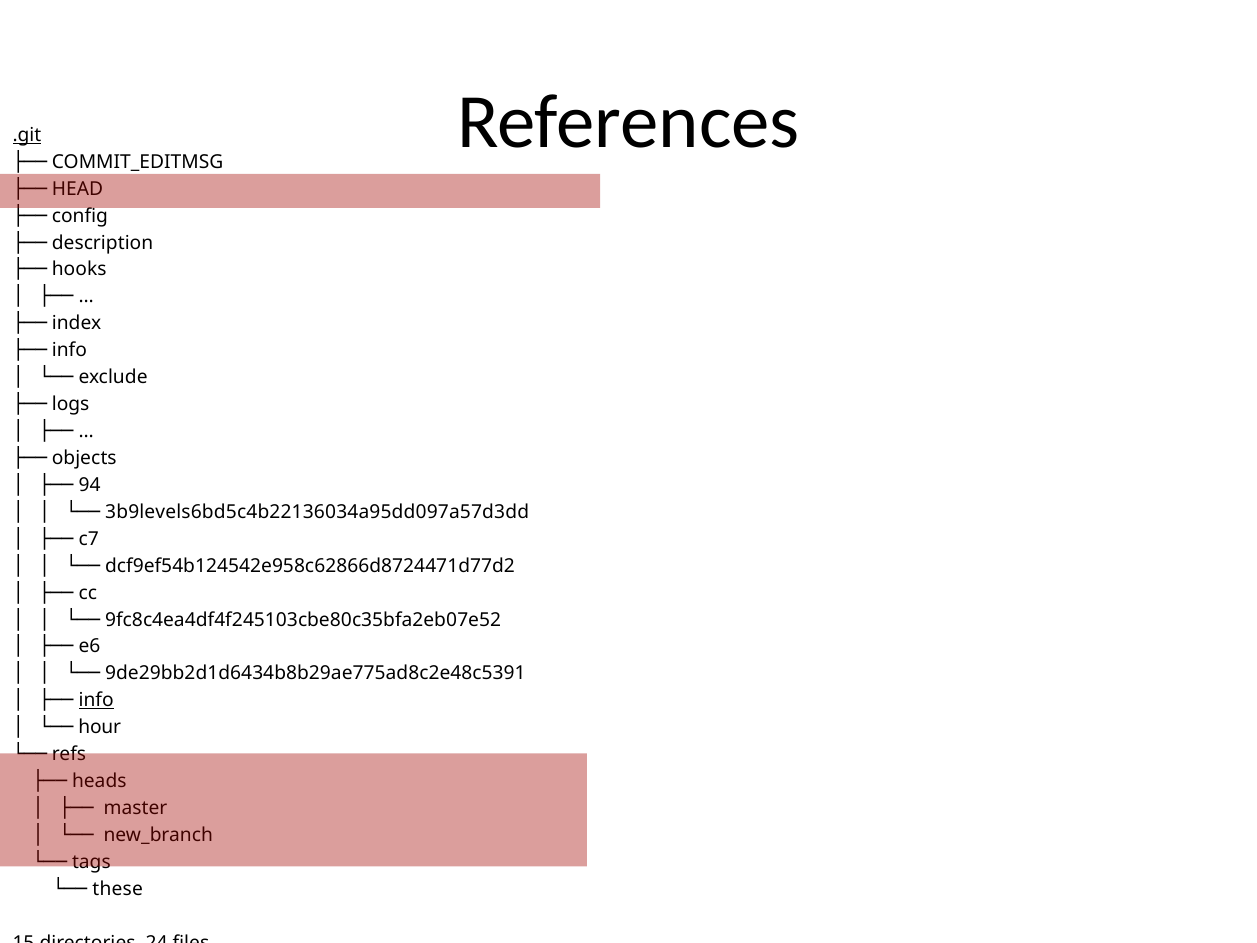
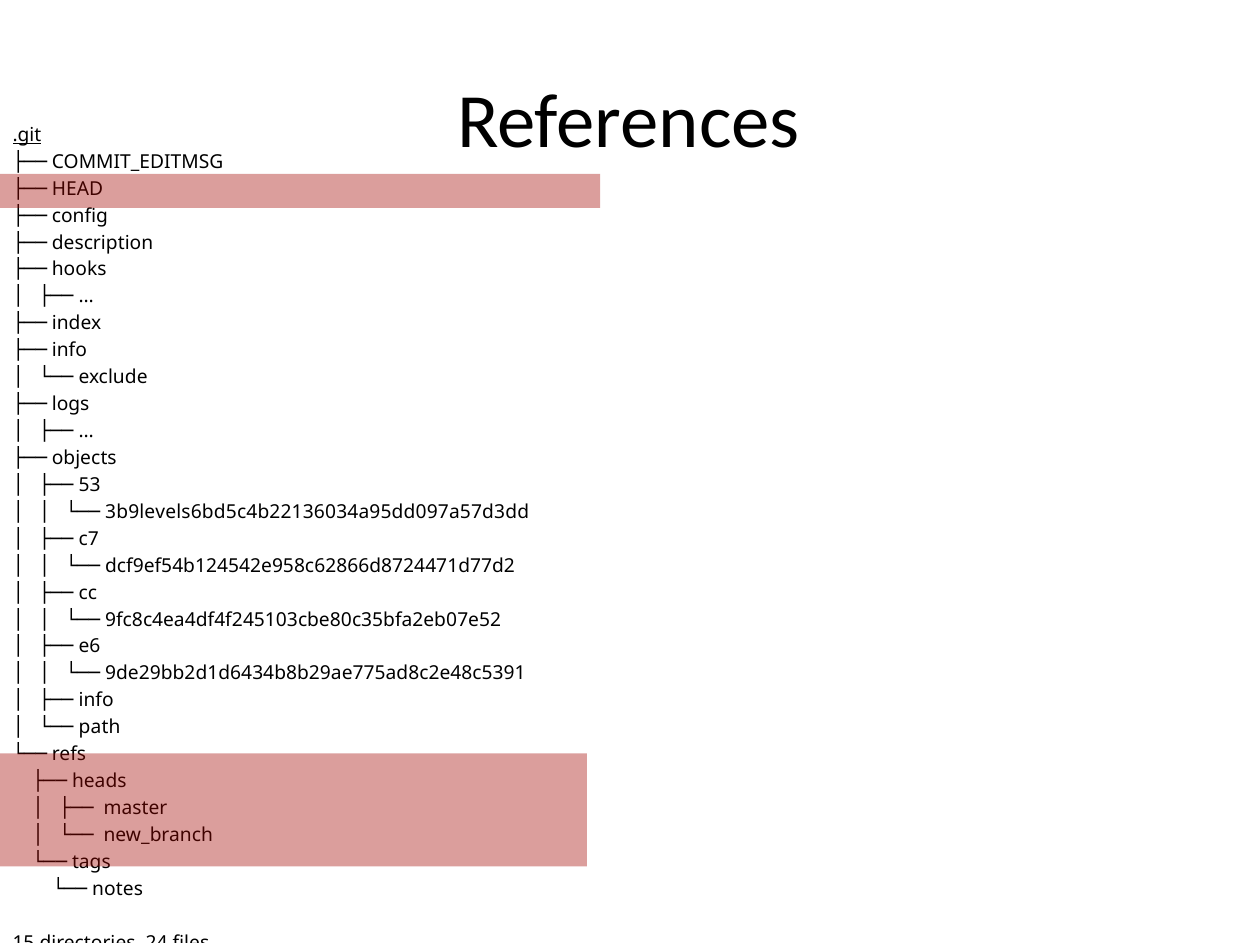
94: 94 -> 53
info underline: present -> none
hour: hour -> path
these: these -> notes
